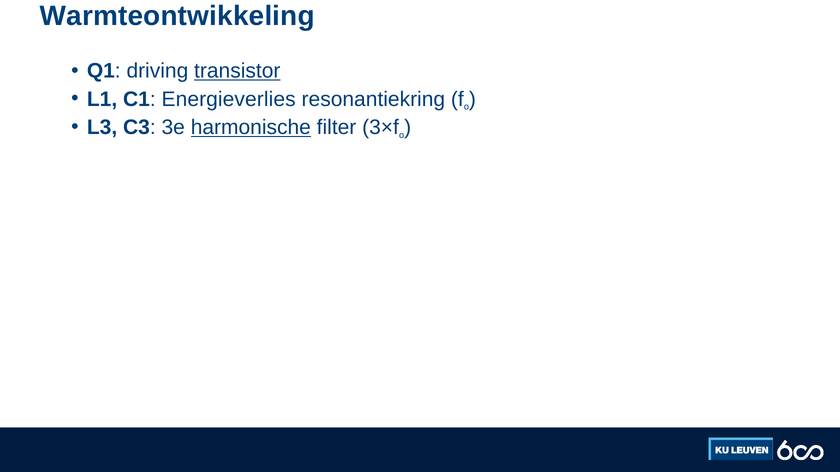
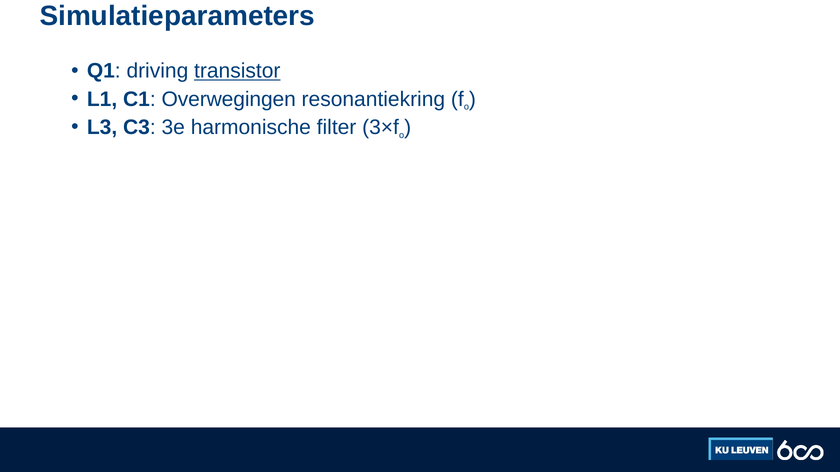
Warmteontwikkeling: Warmteontwikkeling -> Simulatieparameters
Energieverlies: Energieverlies -> Overwegingen
harmonische underline: present -> none
